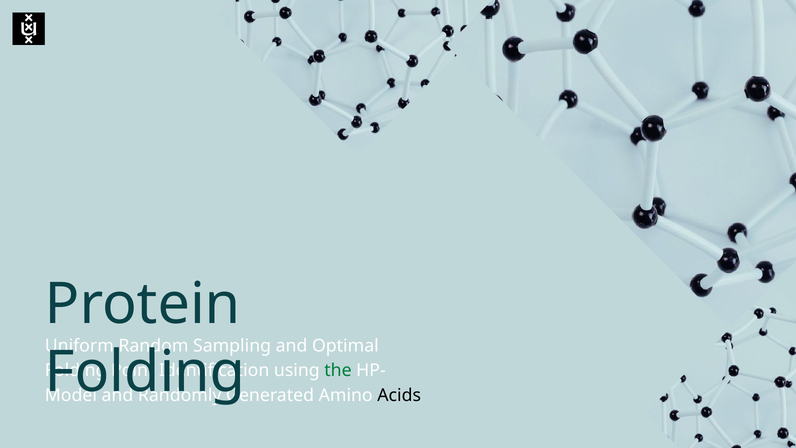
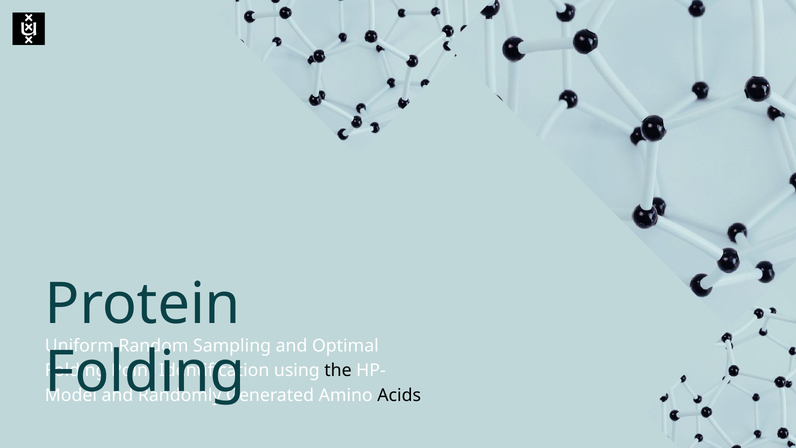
the colour: green -> black
